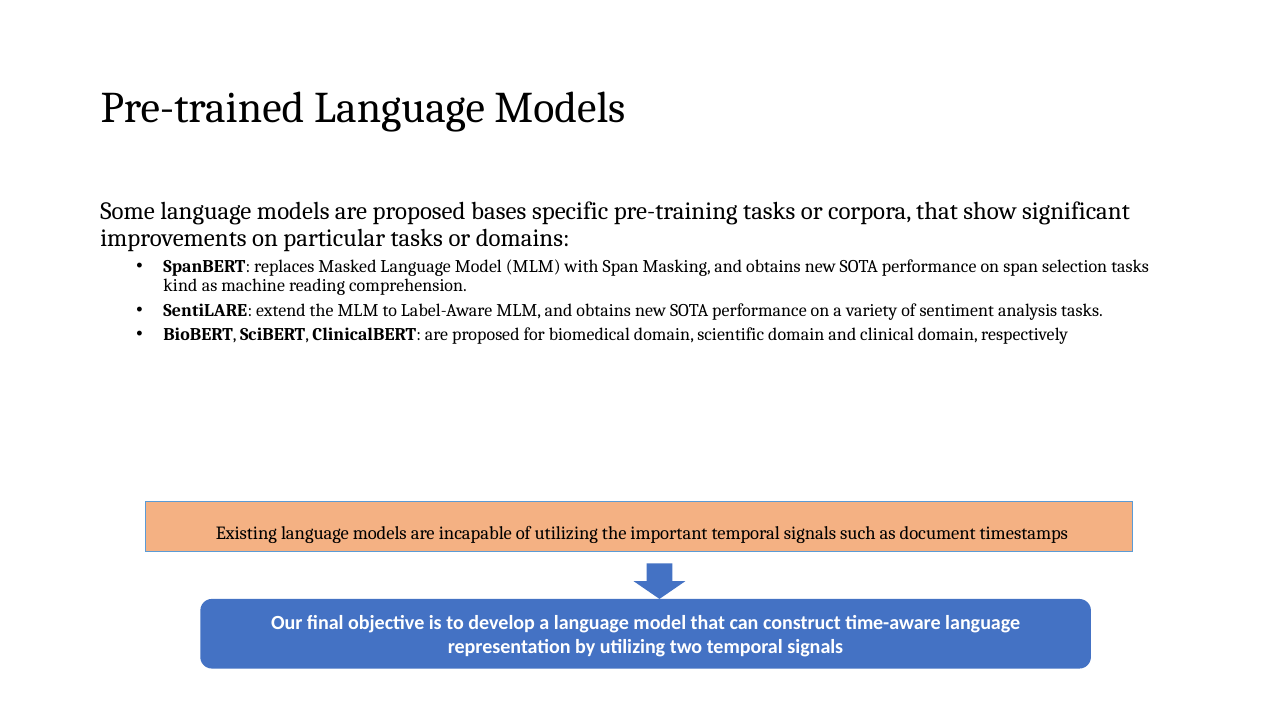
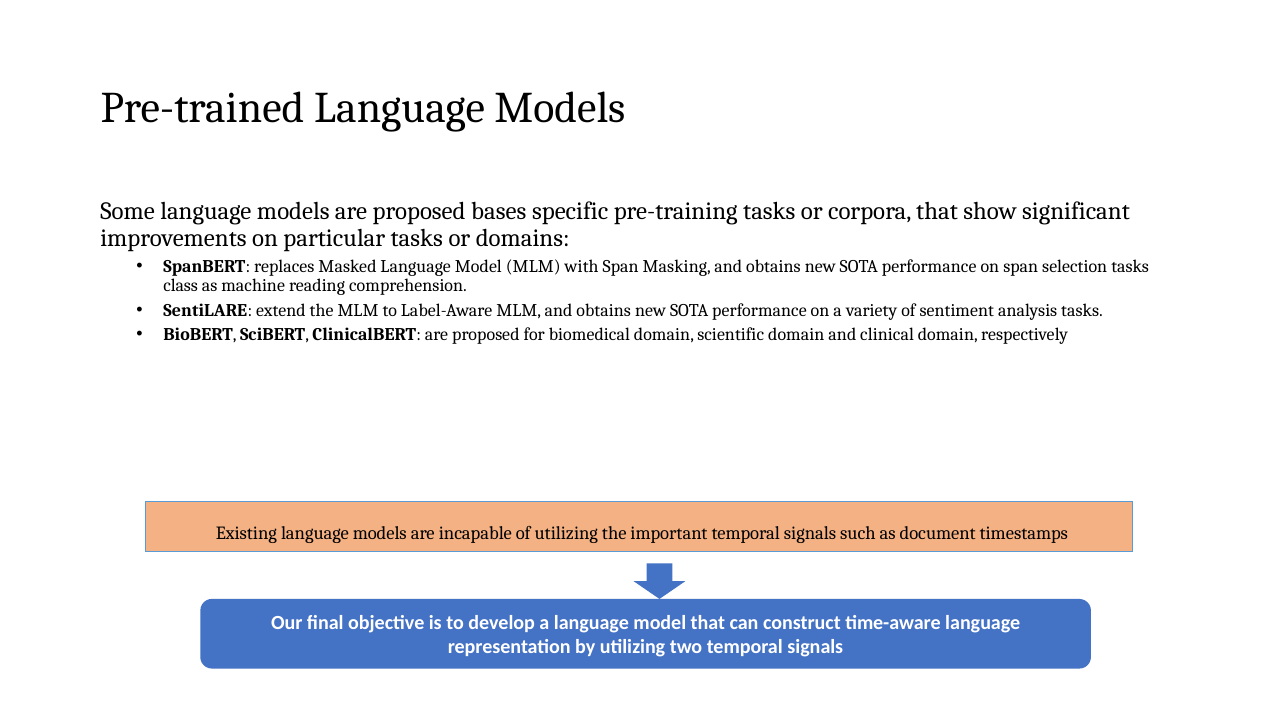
kind: kind -> class
